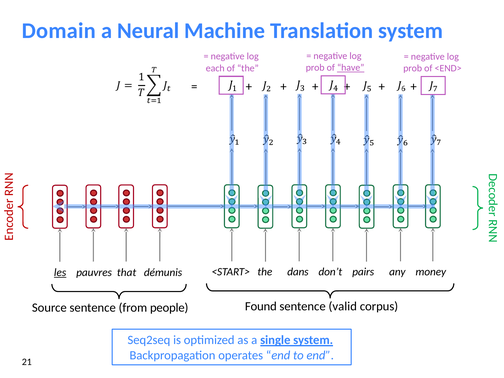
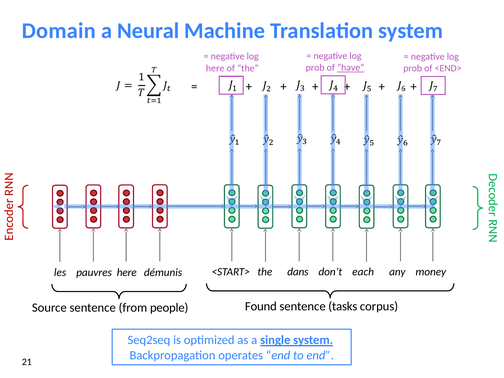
each at (215, 68): each -> here
pairs: pairs -> each
les underline: present -> none
pauvres that: that -> here
valid: valid -> tasks
